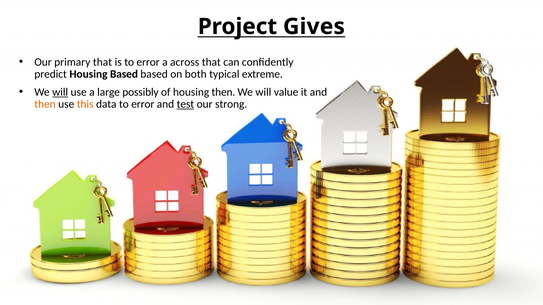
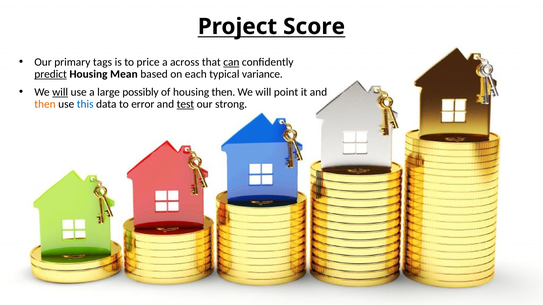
Gives: Gives -> Score
primary that: that -> tags
is to error: error -> price
can underline: none -> present
predict underline: none -> present
Housing Based: Based -> Mean
both: both -> each
extreme: extreme -> variance
value: value -> point
this colour: orange -> blue
